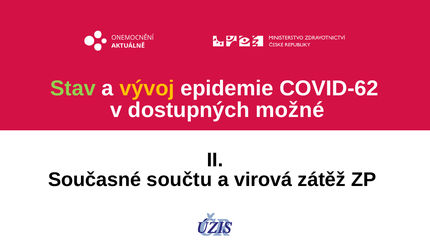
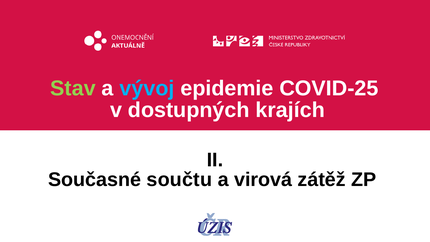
vývoj colour: yellow -> light blue
COVID-62: COVID-62 -> COVID-25
možné: možné -> krajích
